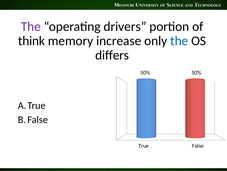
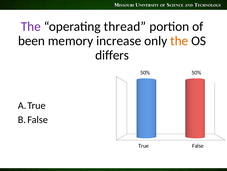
drivers: drivers -> thread
think: think -> been
the at (179, 41) colour: blue -> orange
